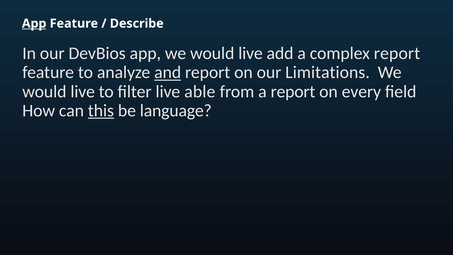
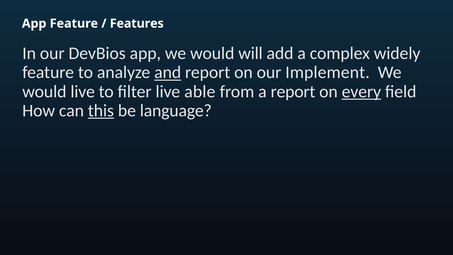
App at (34, 23) underline: present -> none
Describe: Describe -> Features
app we would live: live -> will
complex report: report -> widely
Limitations: Limitations -> Implement
every underline: none -> present
